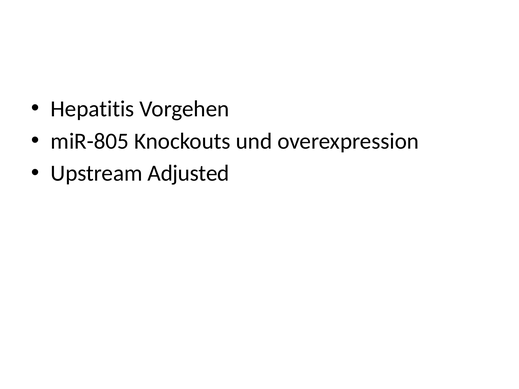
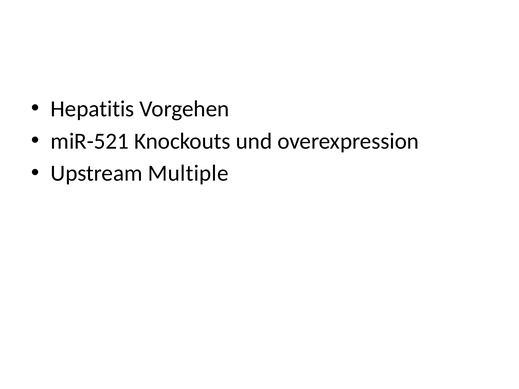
miR-805: miR-805 -> miR-521
Adjusted: Adjusted -> Multiple
